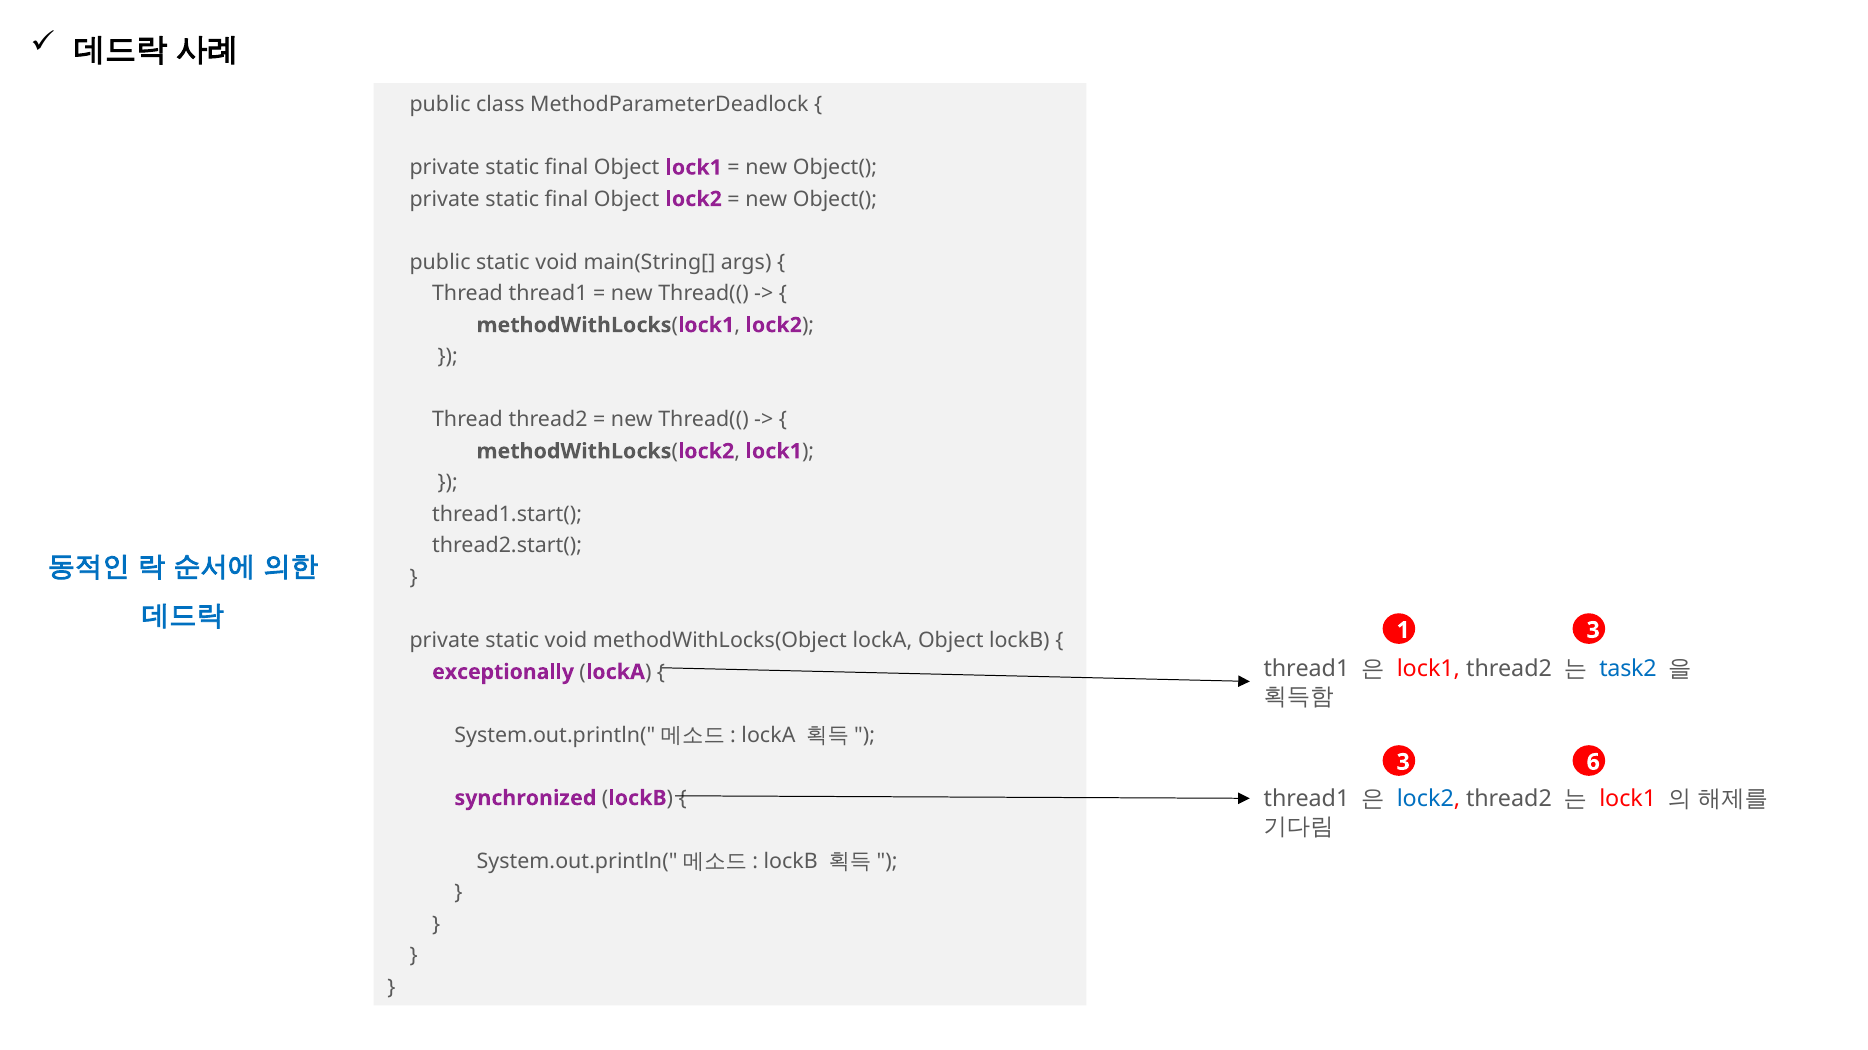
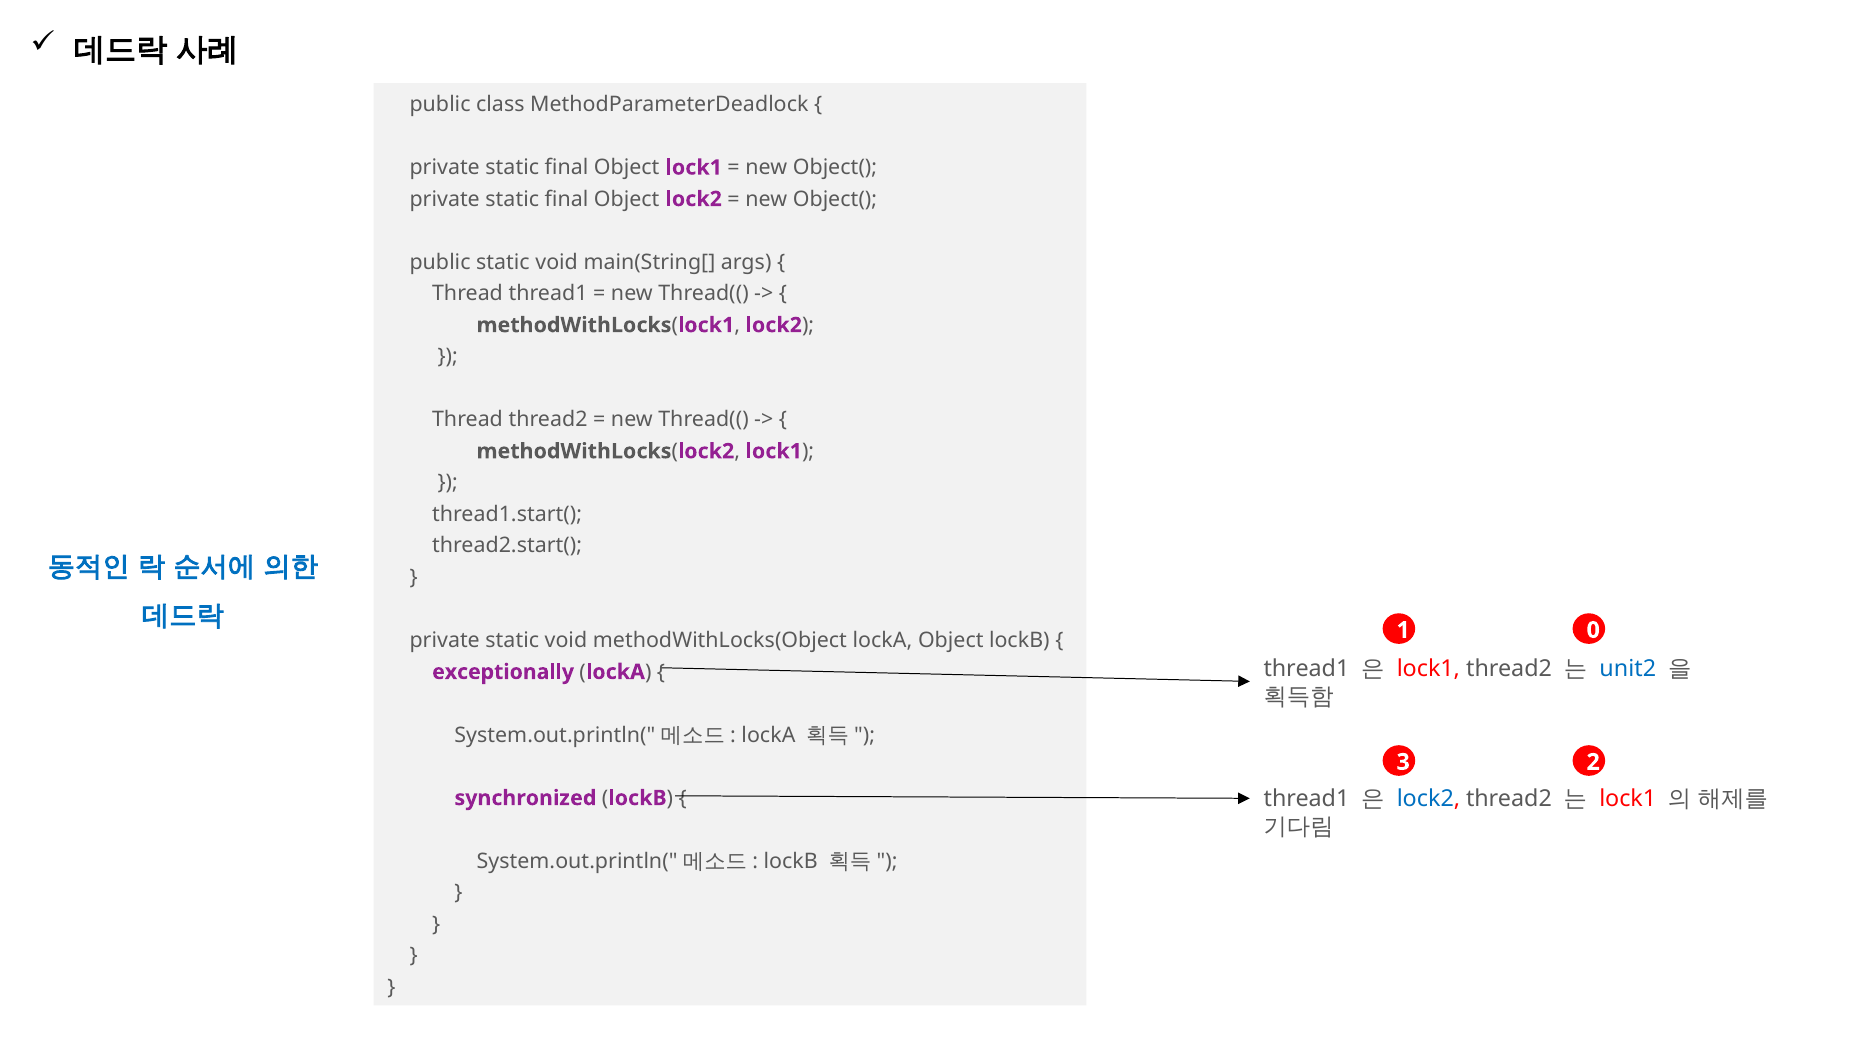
1 3: 3 -> 0
task2: task2 -> unit2
6: 6 -> 2
